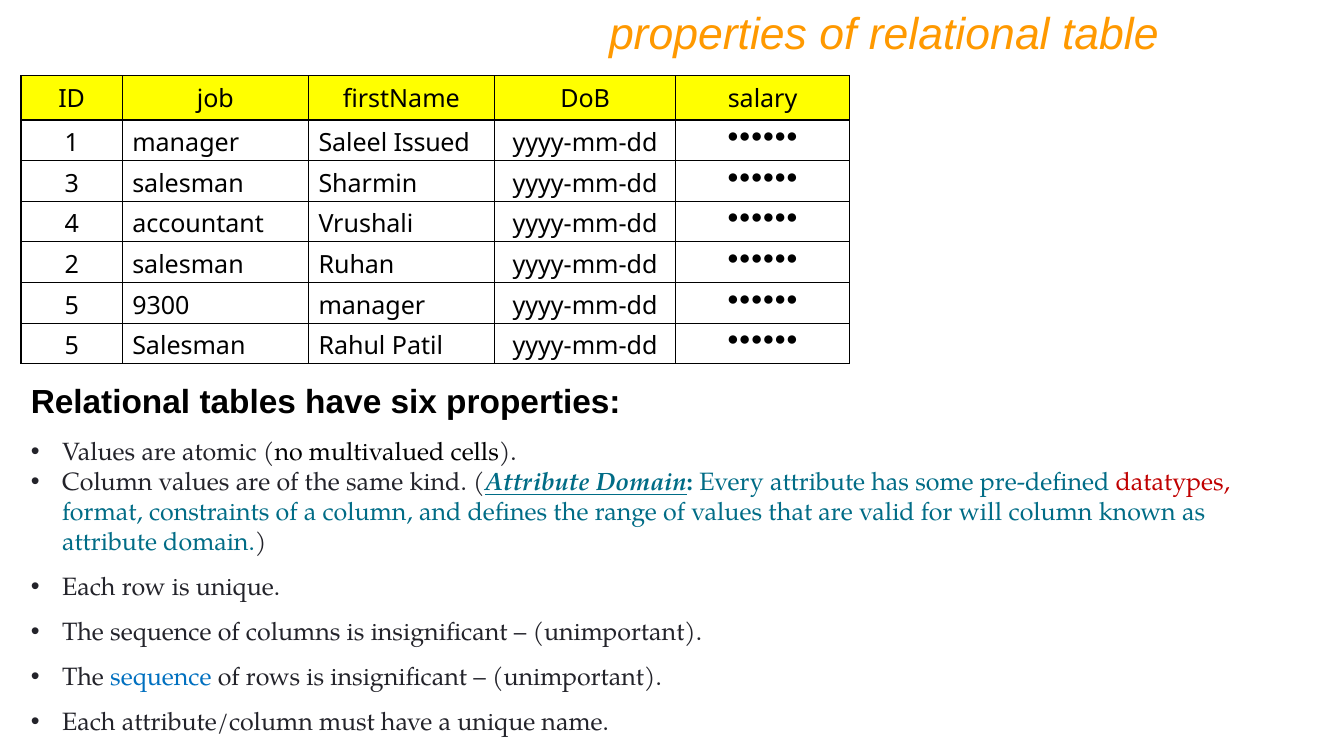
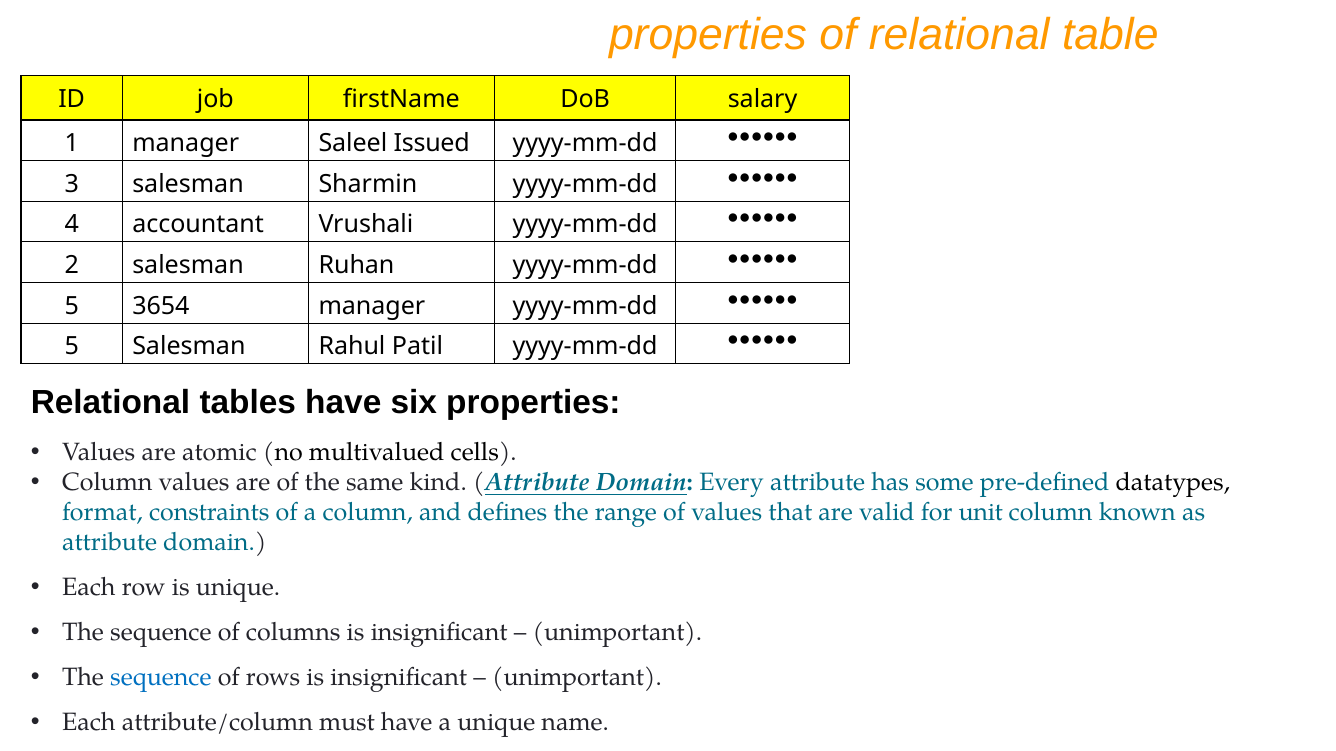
9300: 9300 -> 3654
datatypes colour: red -> black
will: will -> unit
